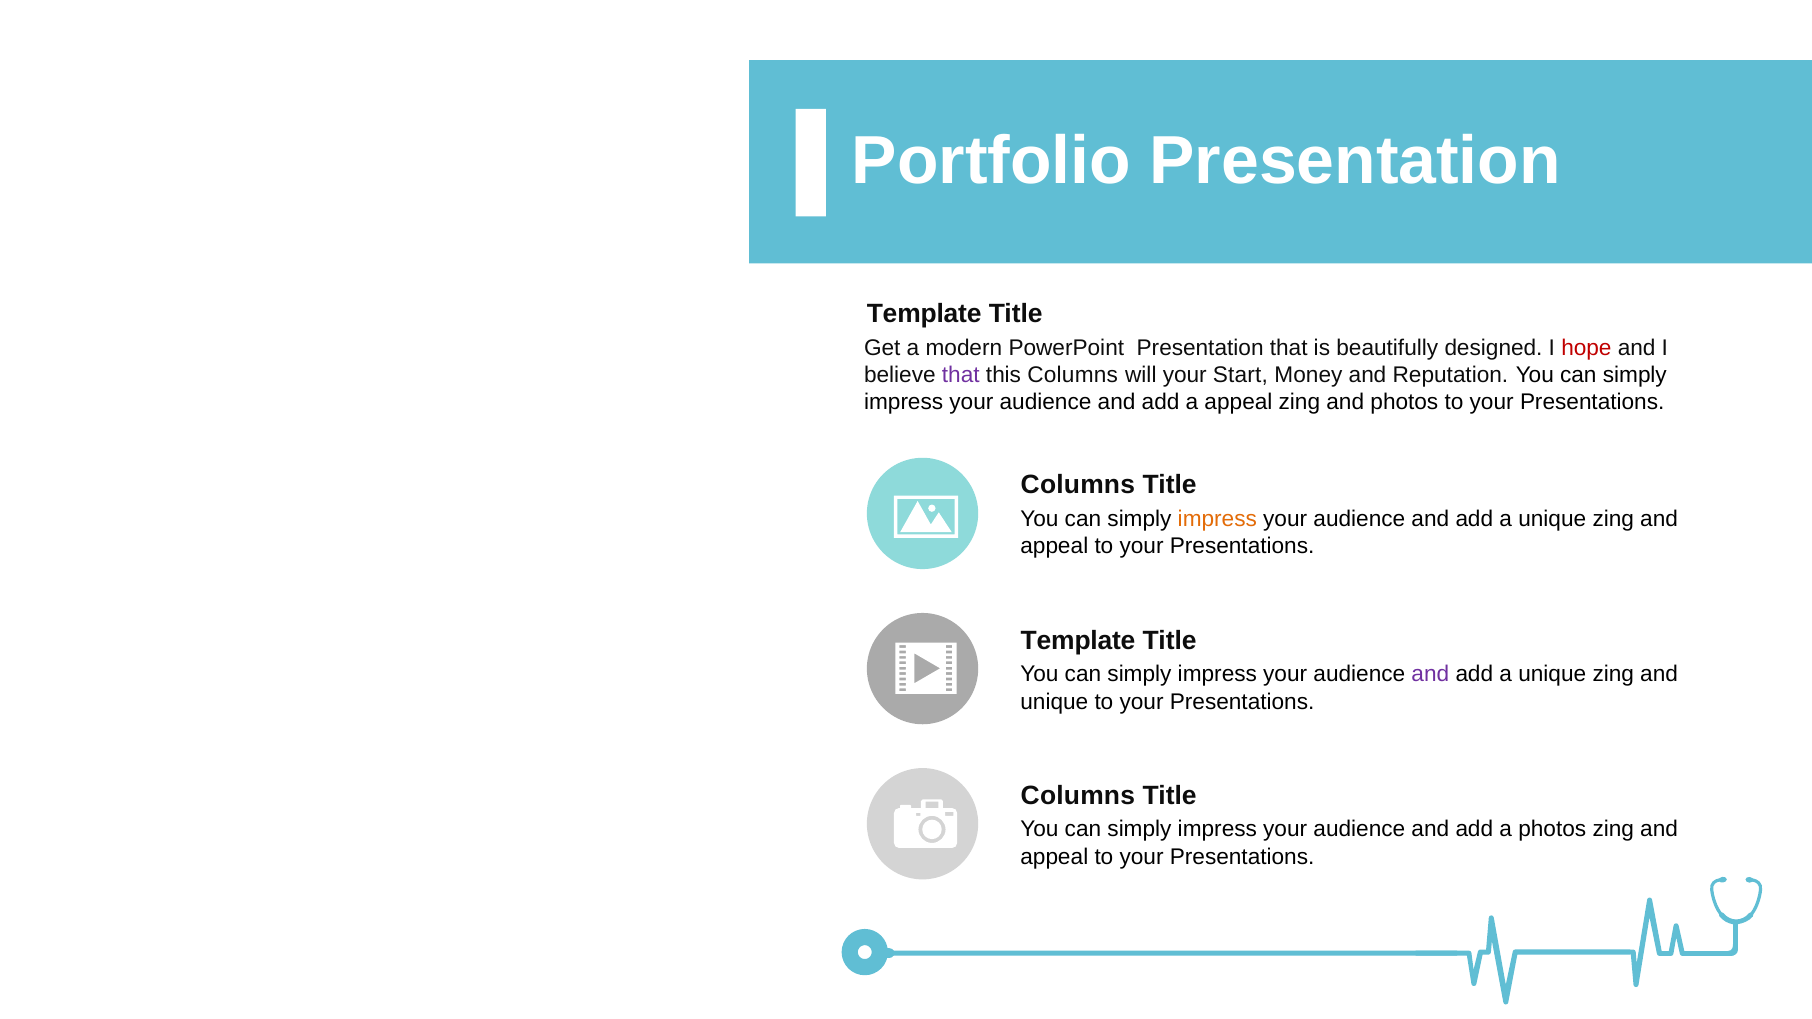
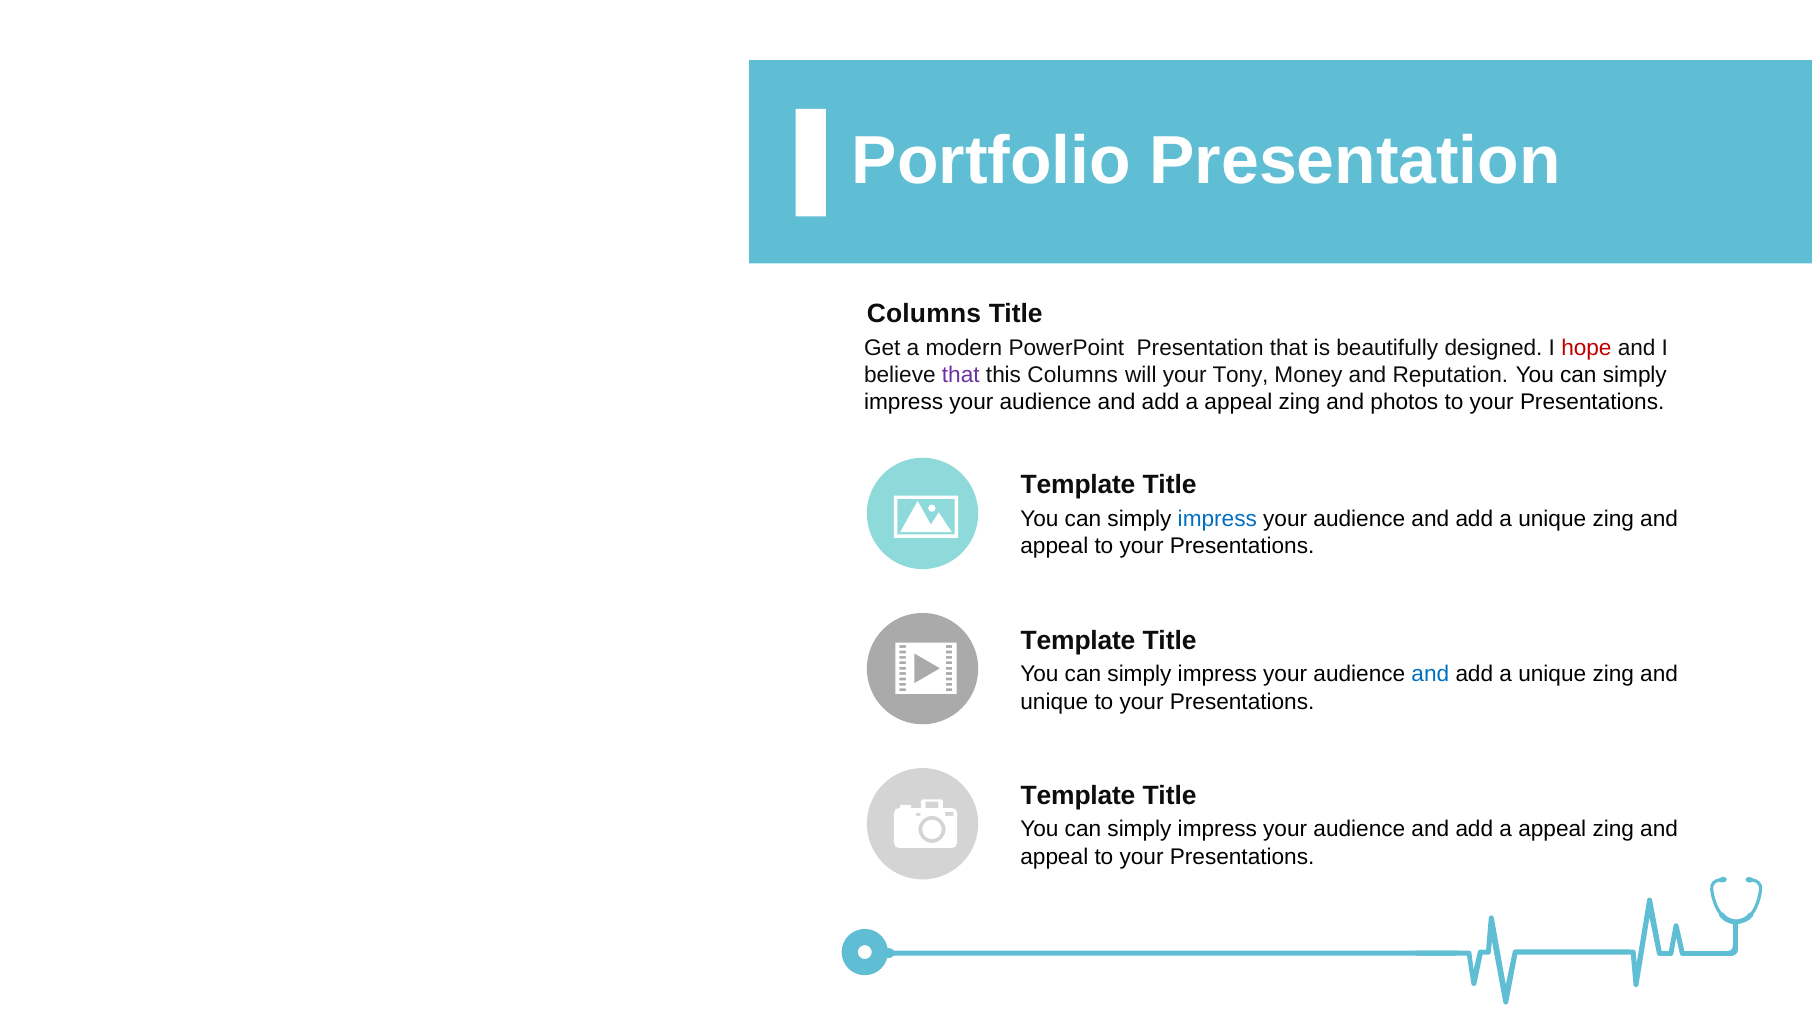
Template at (924, 314): Template -> Columns
Start: Start -> Tony
Columns at (1078, 485): Columns -> Template
impress at (1217, 519) colour: orange -> blue
and at (1430, 675) colour: purple -> blue
Columns at (1078, 796): Columns -> Template
photos at (1552, 830): photos -> appeal
